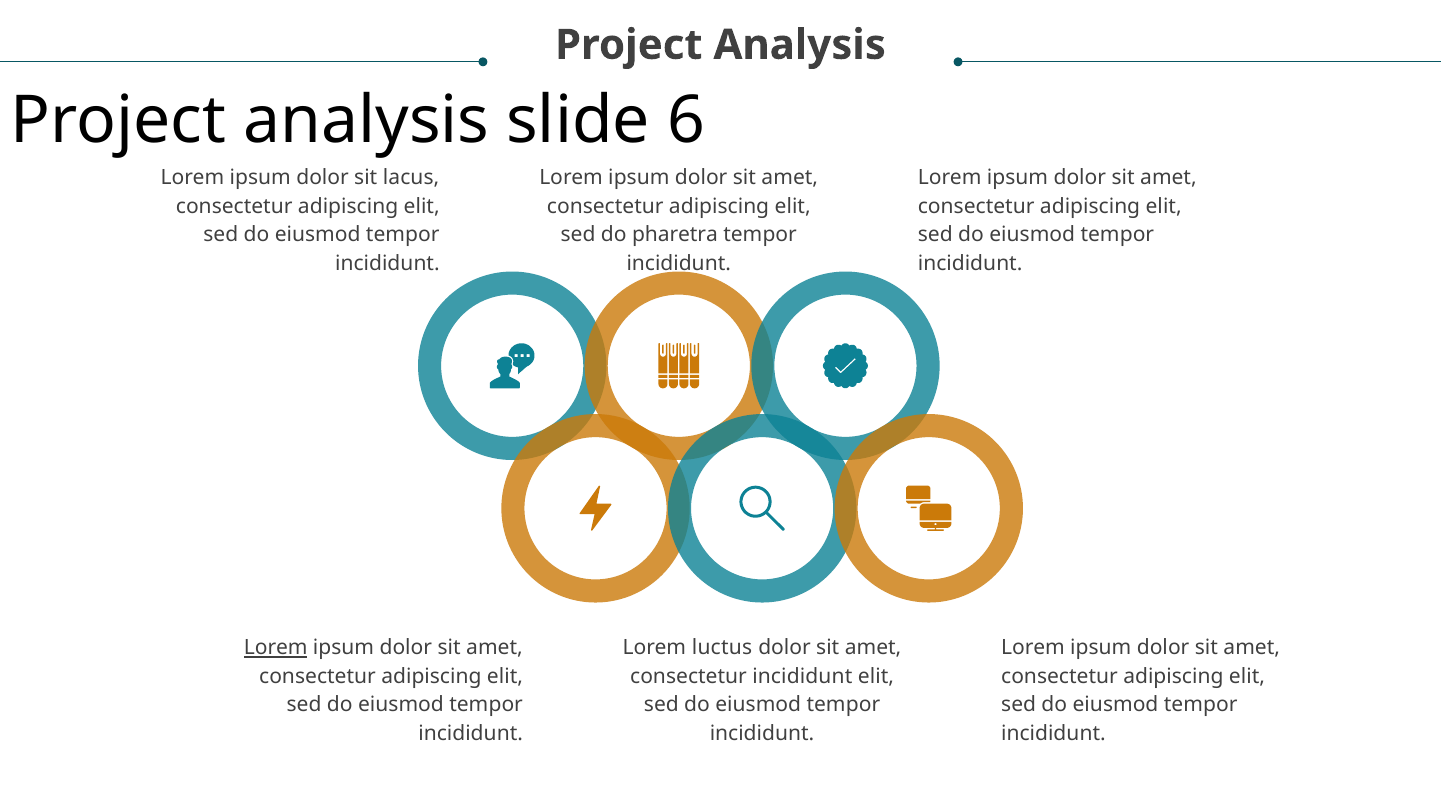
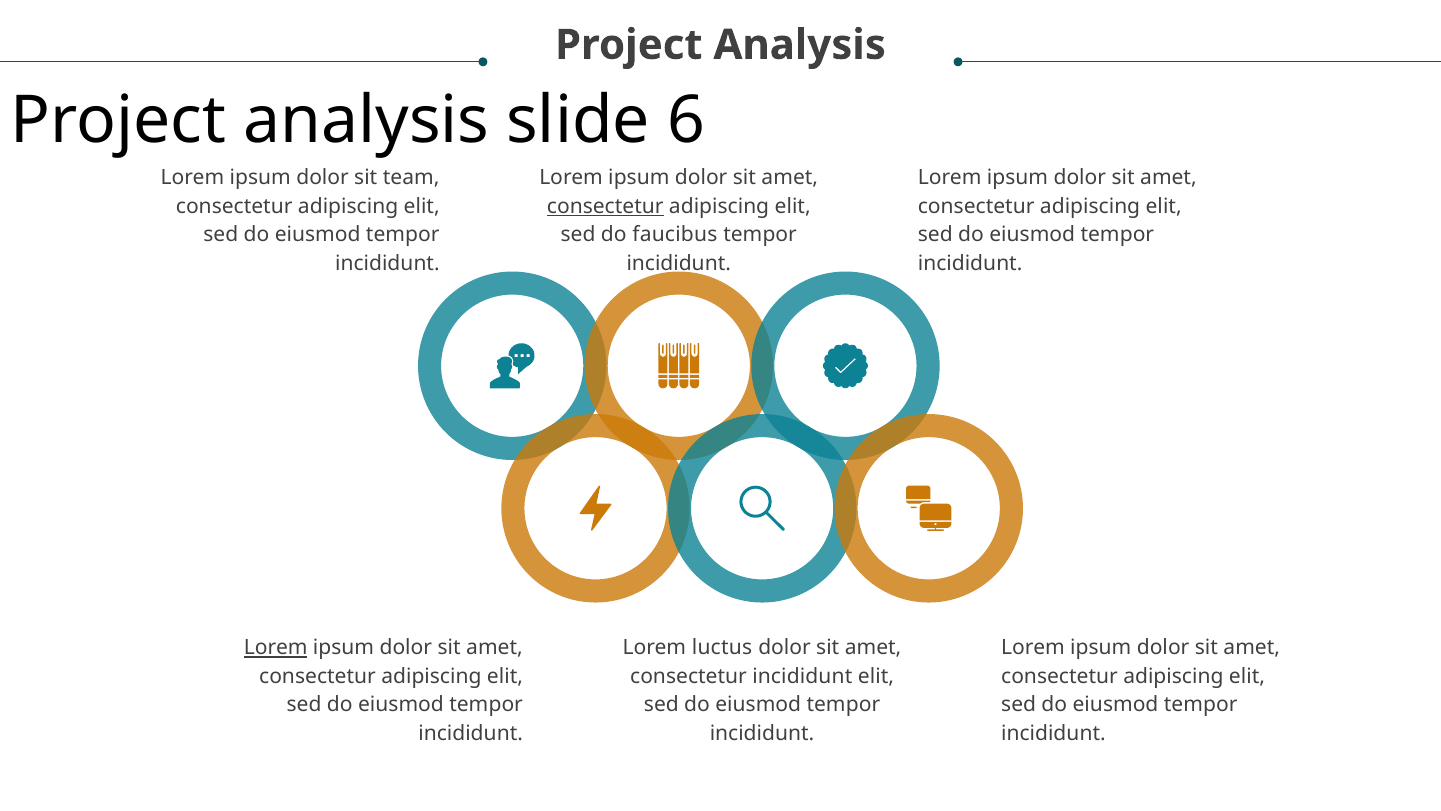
lacus: lacus -> team
consectetur at (605, 206) underline: none -> present
pharetra: pharetra -> faucibus
